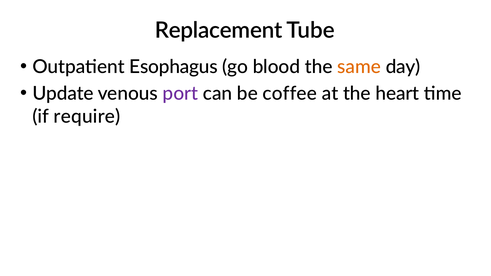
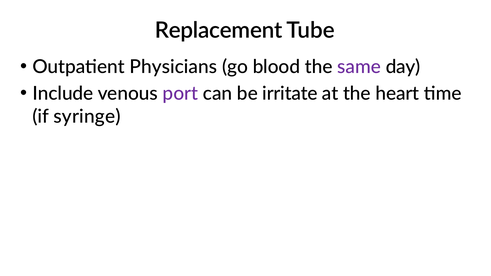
Esophagus: Esophagus -> Physicians
same colour: orange -> purple
Update: Update -> Include
coffee: coffee -> irritate
require: require -> syringe
